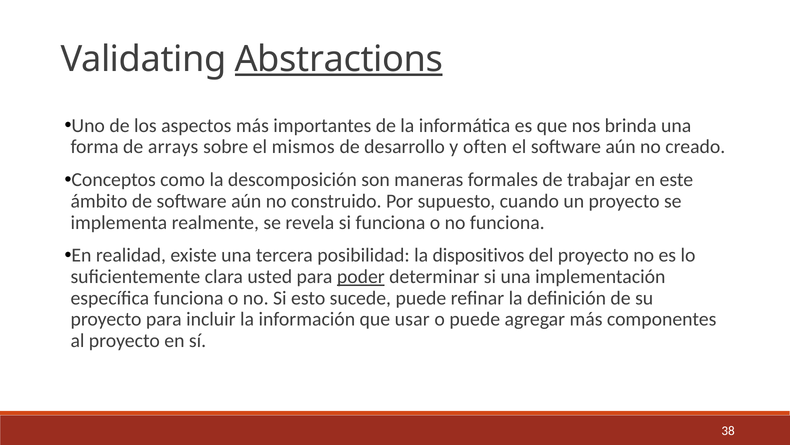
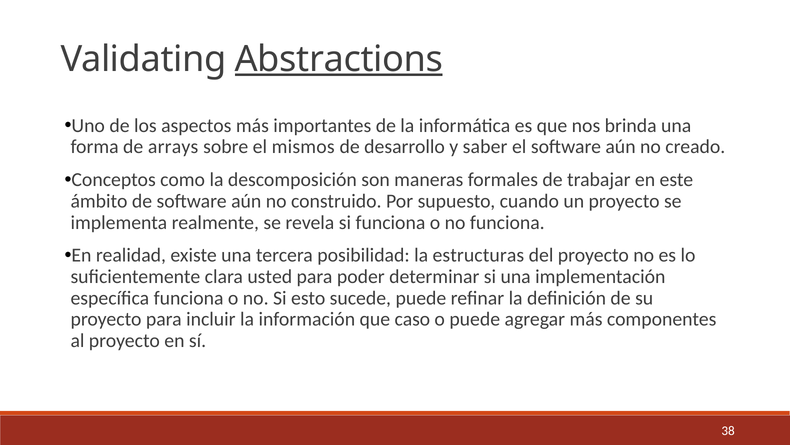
often: often -> saber
dispositivos: dispositivos -> estructuras
poder underline: present -> none
usar: usar -> caso
